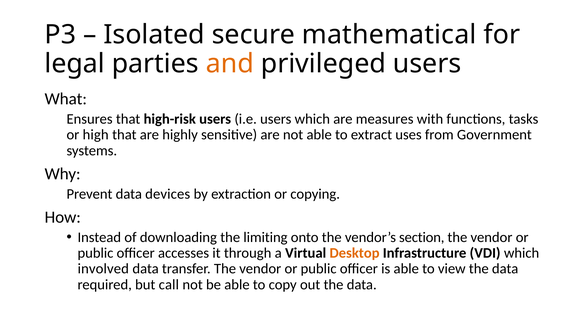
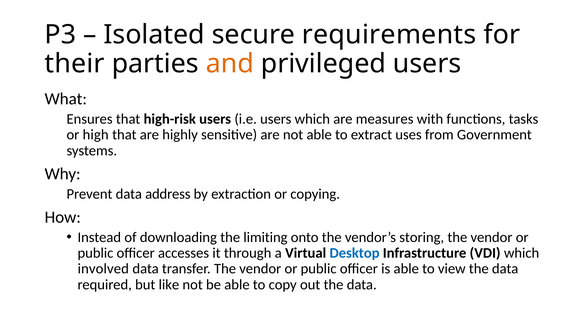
mathematical: mathematical -> requirements
legal: legal -> their
devices: devices -> address
section: section -> storing
Desktop colour: orange -> blue
call: call -> like
